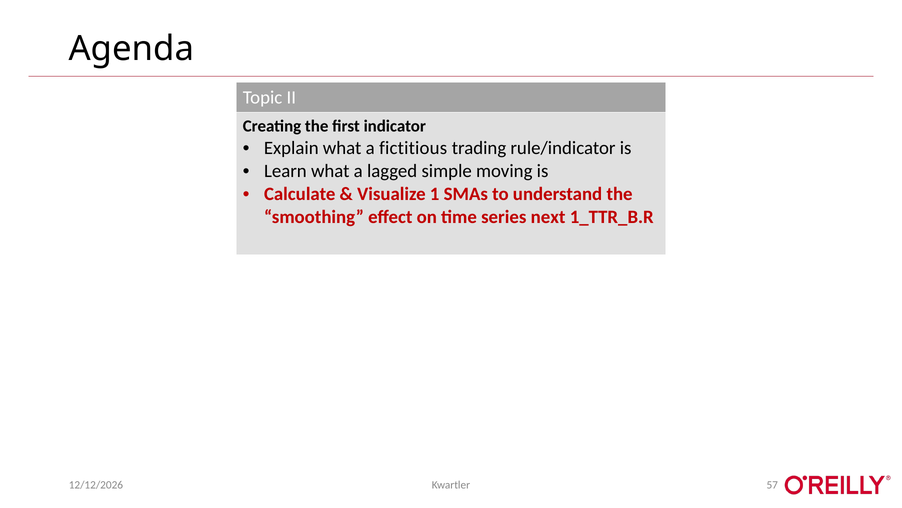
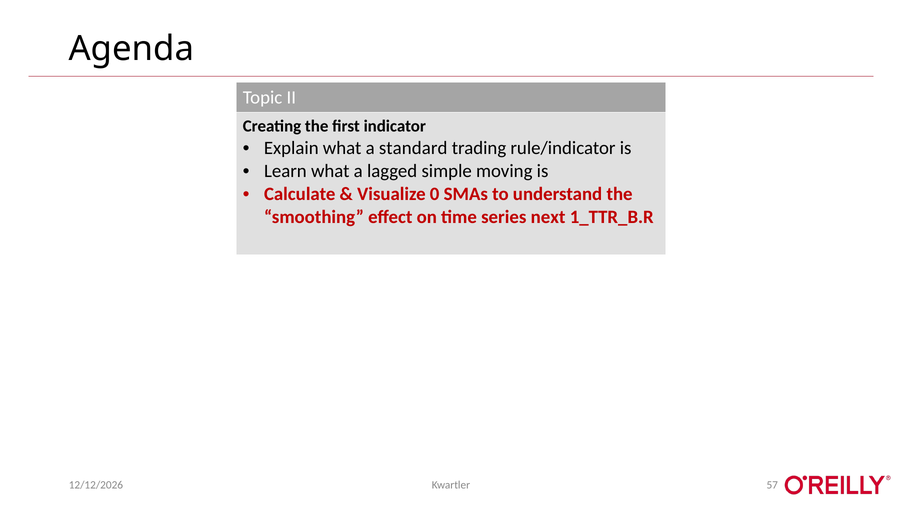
fictitious: fictitious -> standard
1: 1 -> 0
